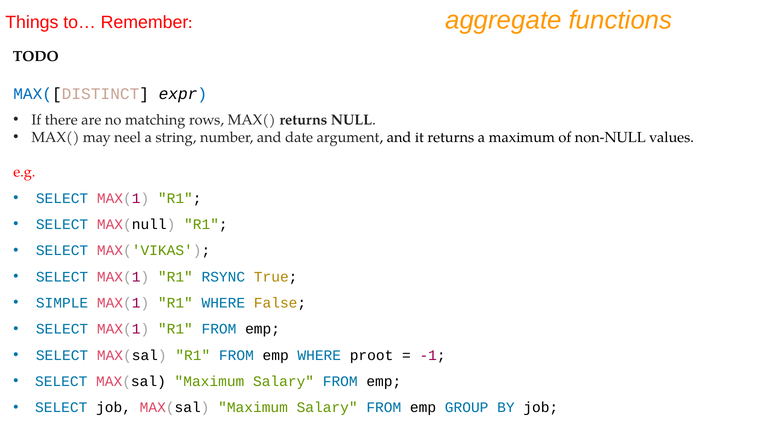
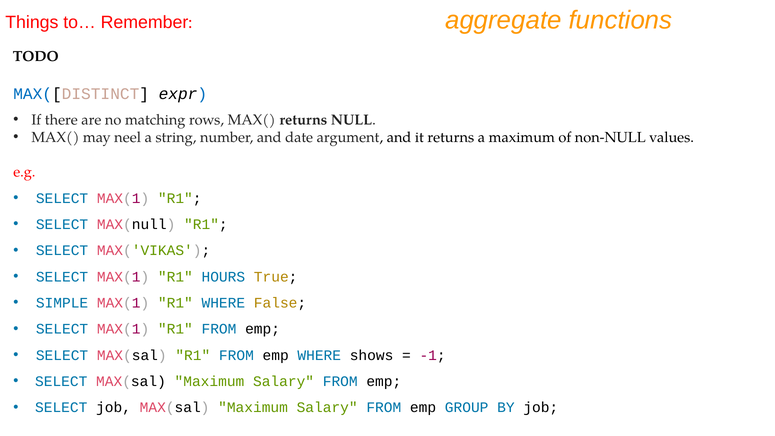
RSYNC: RSYNC -> HOURS
proot: proot -> shows
